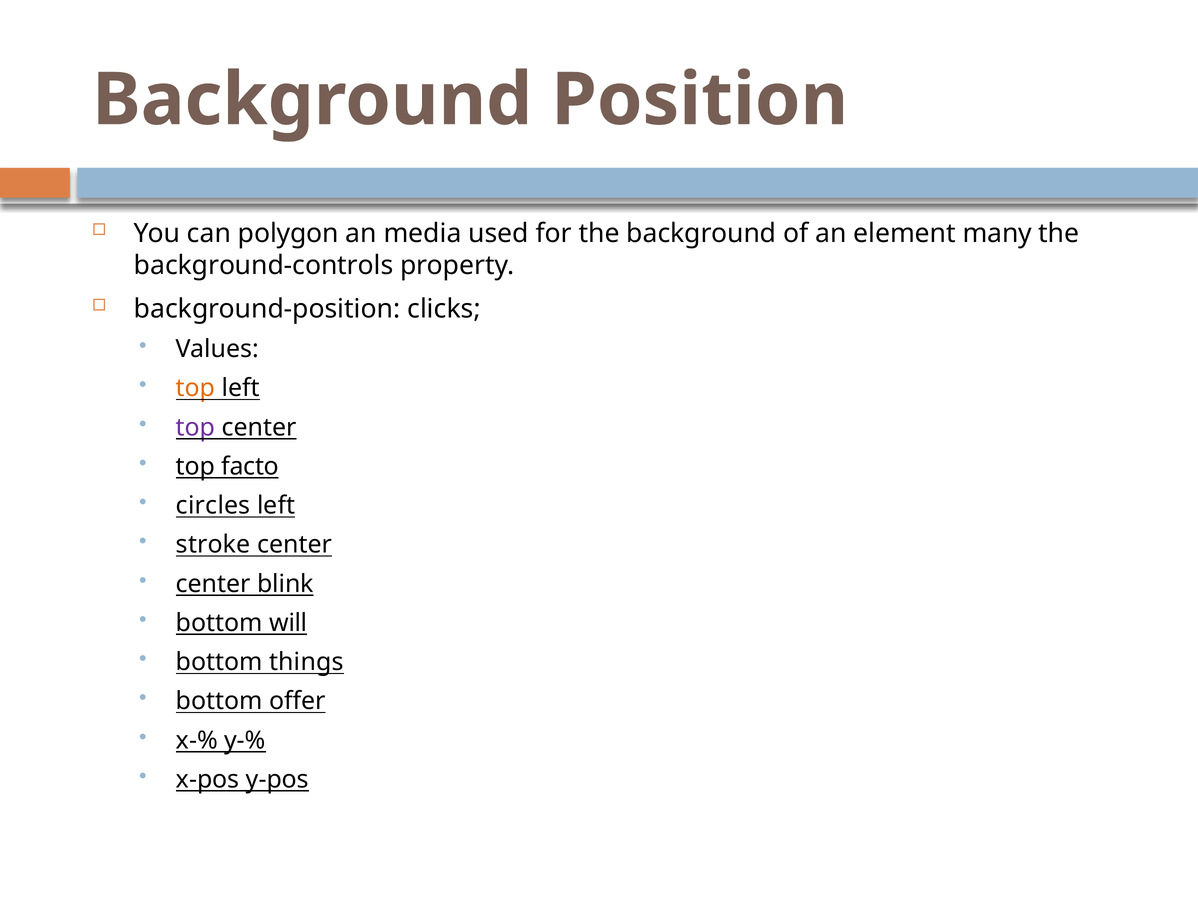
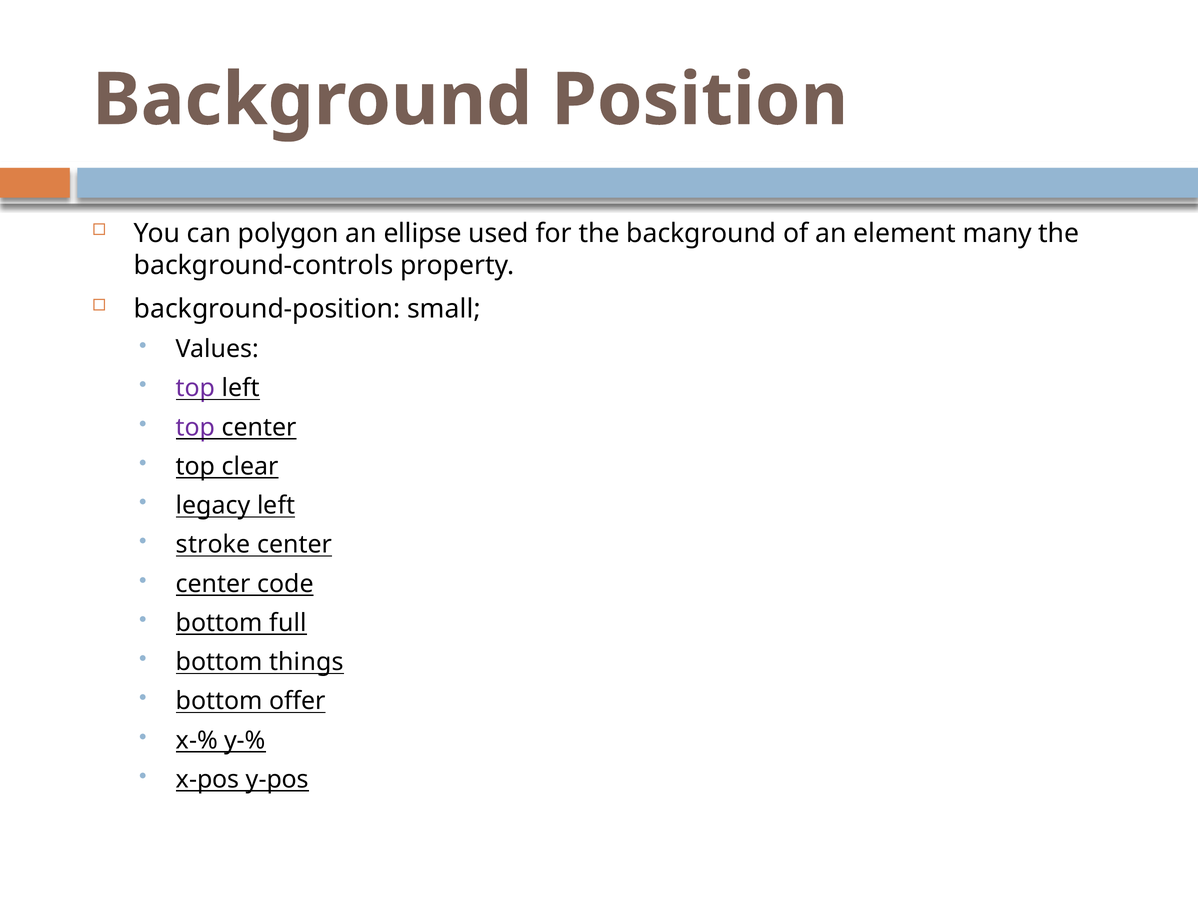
media: media -> ellipse
clicks: clicks -> small
top at (196, 388) colour: orange -> purple
facto: facto -> clear
circles: circles -> legacy
blink: blink -> code
will: will -> full
